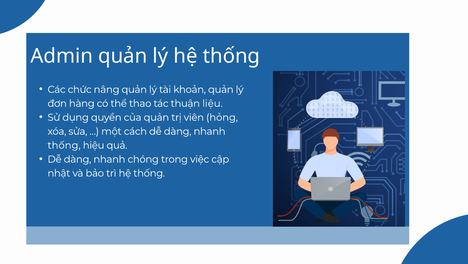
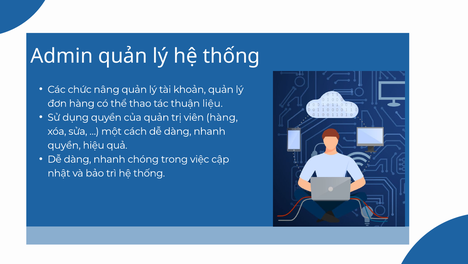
viên hỏng: hỏng -> hàng
thống at (64, 145): thống -> quyền
